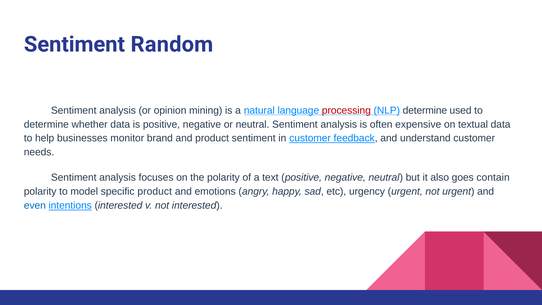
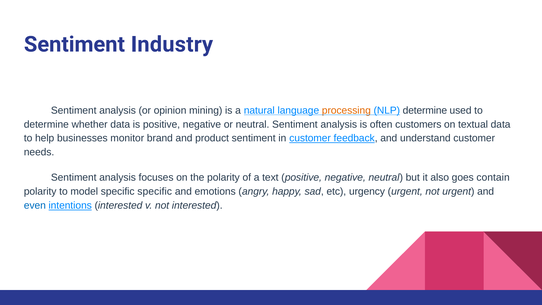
Random: Random -> Industry
processing colour: red -> orange
expensive: expensive -> customers
specific product: product -> specific
